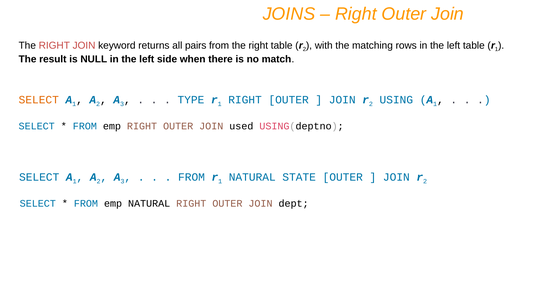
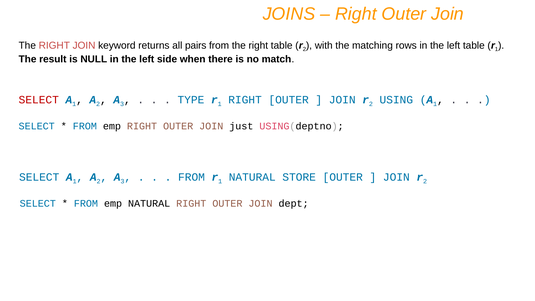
SELECT at (39, 100) colour: orange -> red
used: used -> just
STATE: STATE -> STORE
